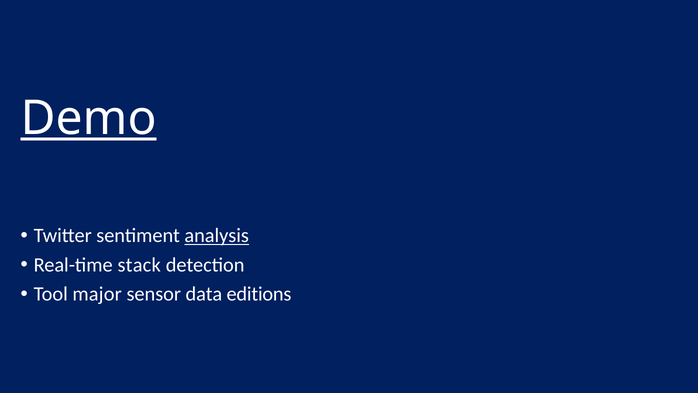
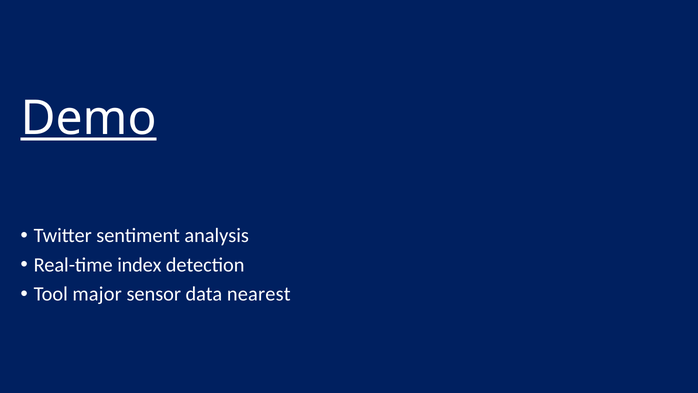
analysis underline: present -> none
stack: stack -> index
editions: editions -> nearest
